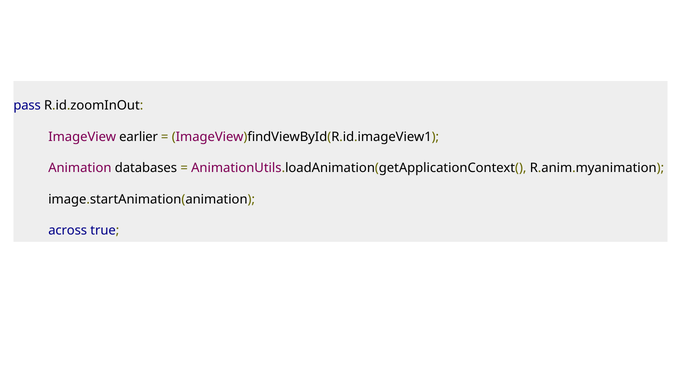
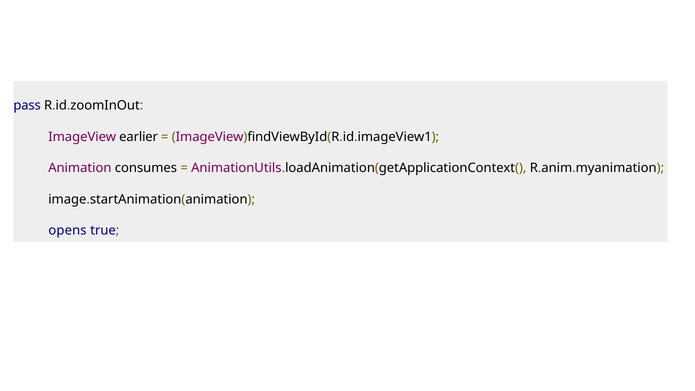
databases: databases -> consumes
across: across -> opens
